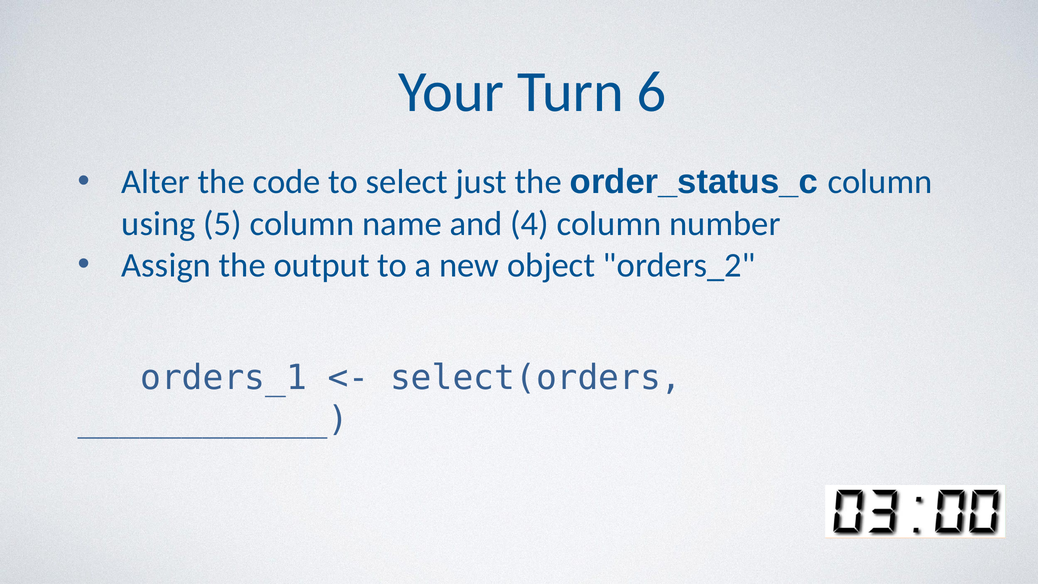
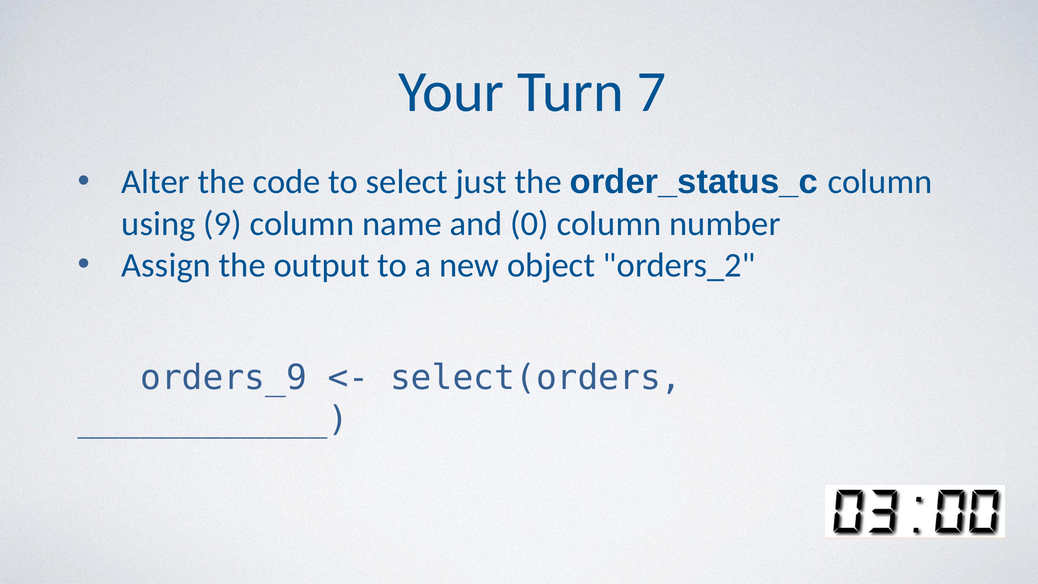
6: 6 -> 7
5: 5 -> 9
4: 4 -> 0
orders_1: orders_1 -> orders_9
